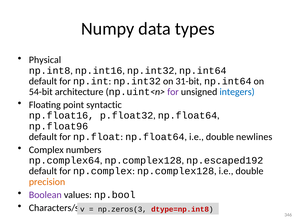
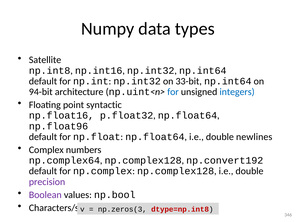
Physical: Physical -> Satellite
31-bit: 31-bit -> 33-bit
54-bit: 54-bit -> 94-bit
for at (173, 92) colour: purple -> blue
np.escaped192: np.escaped192 -> np.convert192
precision colour: orange -> purple
